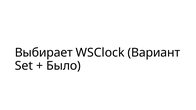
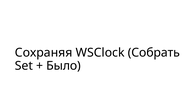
Выбирает: Выбирает -> Сохраняя
Вариант: Вариант -> Собрать
